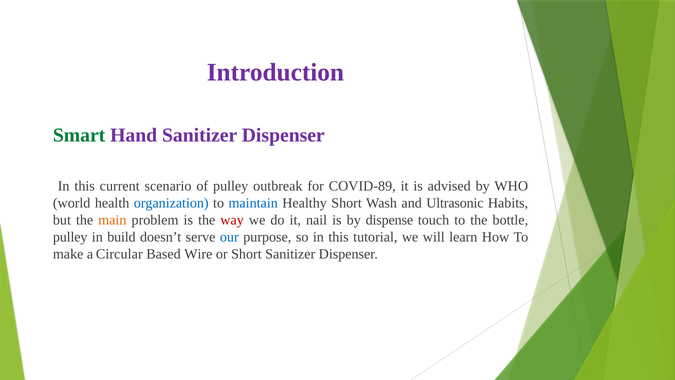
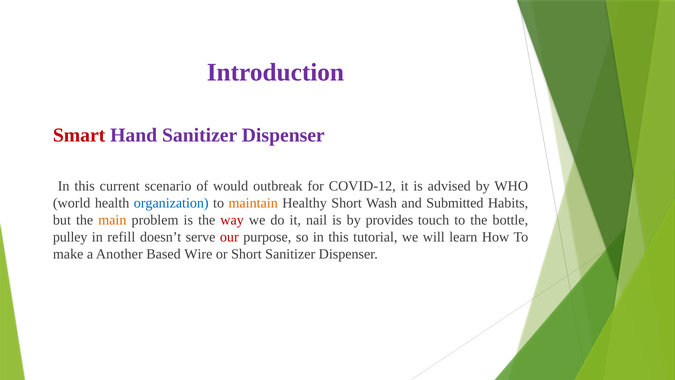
Smart colour: green -> red
of pulley: pulley -> would
COVID-89: COVID-89 -> COVID-12
maintain colour: blue -> orange
Ultrasonic: Ultrasonic -> Submitted
dispense: dispense -> provides
build: build -> refill
our colour: blue -> red
Circular: Circular -> Another
